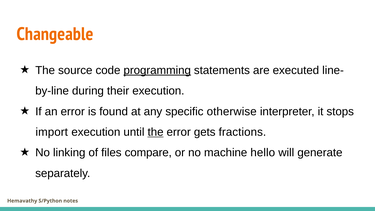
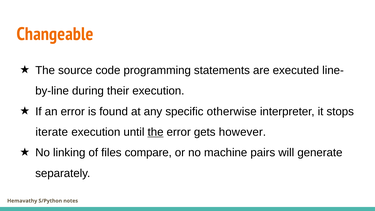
programming underline: present -> none
import: import -> iterate
fractions: fractions -> however
hello: hello -> pairs
